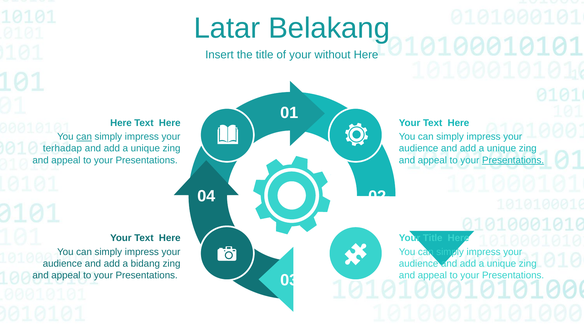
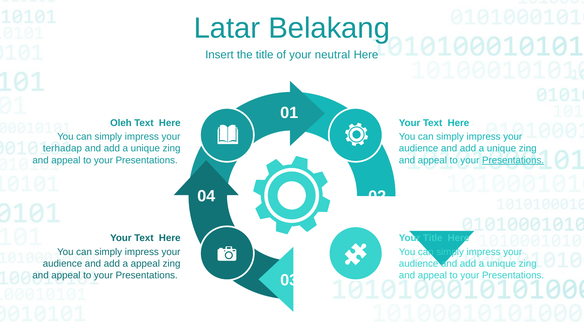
without: without -> neutral
Here at (121, 123): Here -> Oleh
can at (84, 137) underline: present -> none
a bidang: bidang -> appeal
